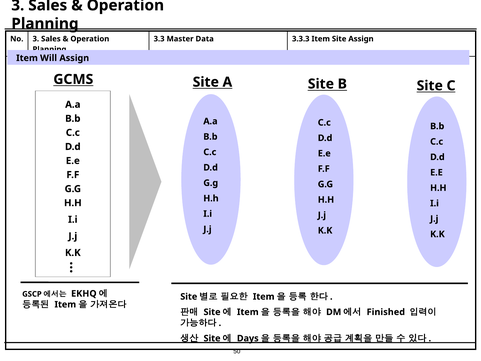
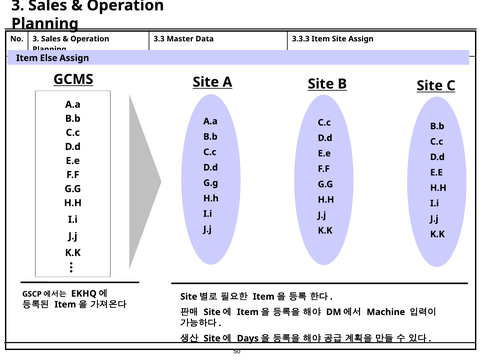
Will: Will -> Else
Finished: Finished -> Machine
